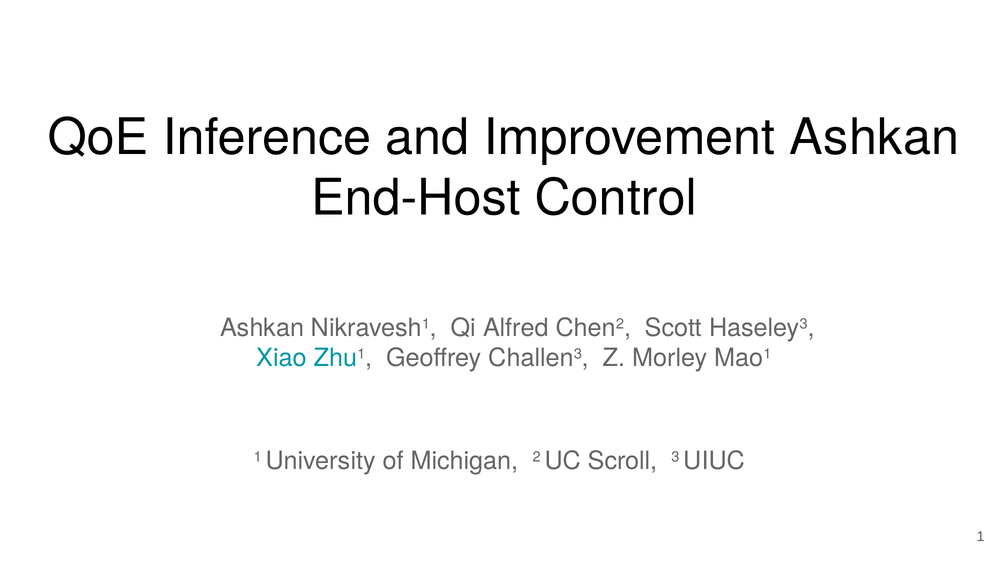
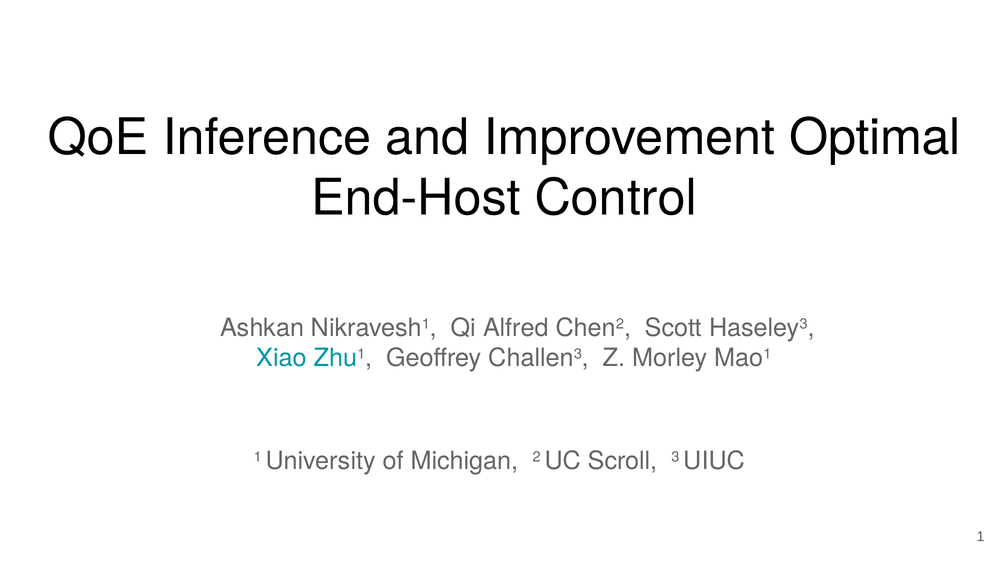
Improvement Ashkan: Ashkan -> Optimal
